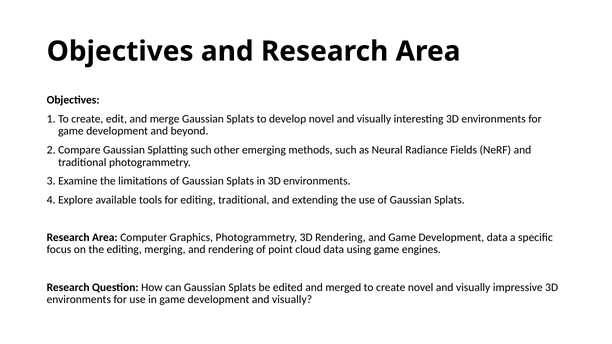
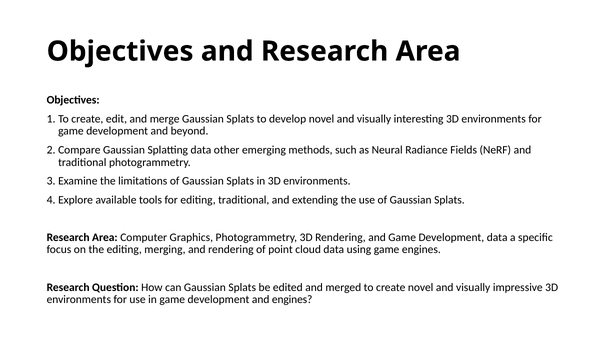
Splatting such: such -> data
development and visually: visually -> engines
